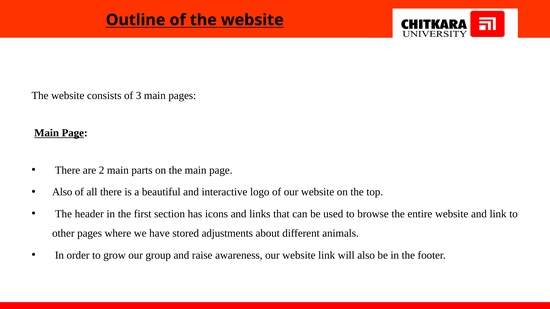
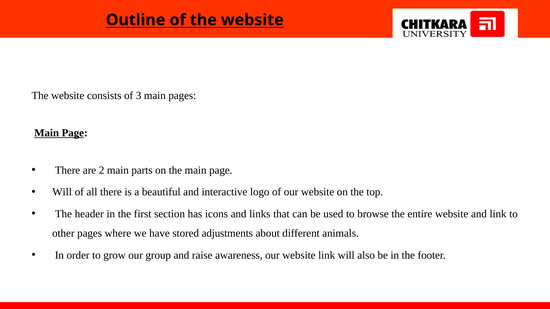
Also at (62, 192): Also -> Will
